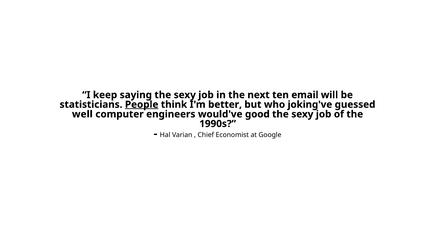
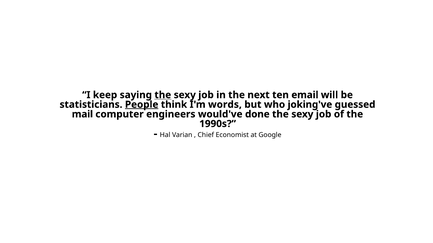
the at (163, 95) underline: none -> present
better: better -> words
well: well -> mail
good: good -> done
